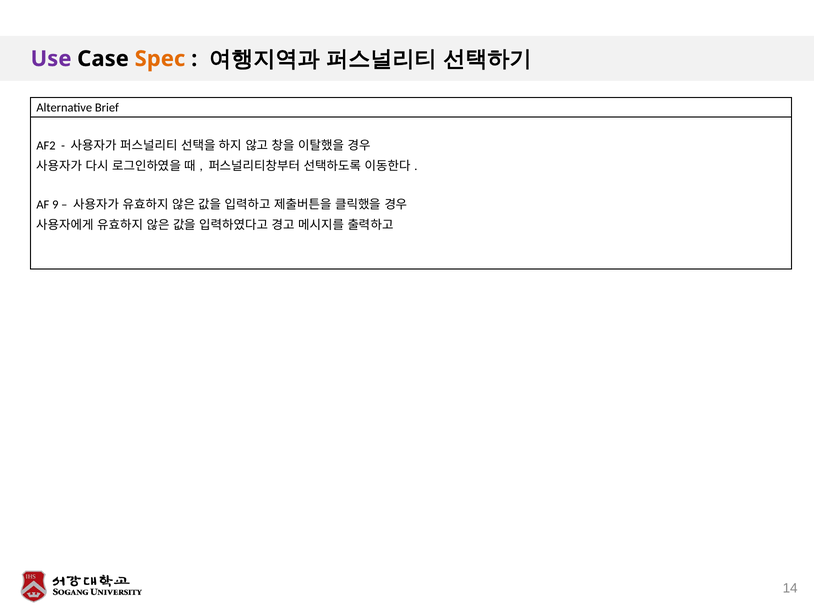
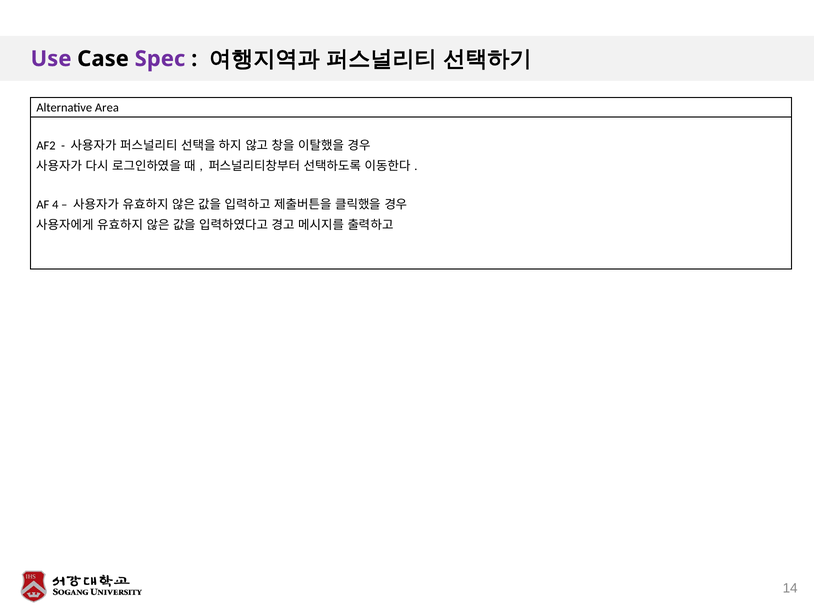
Spec colour: orange -> purple
Brief: Brief -> Area
9: 9 -> 4
